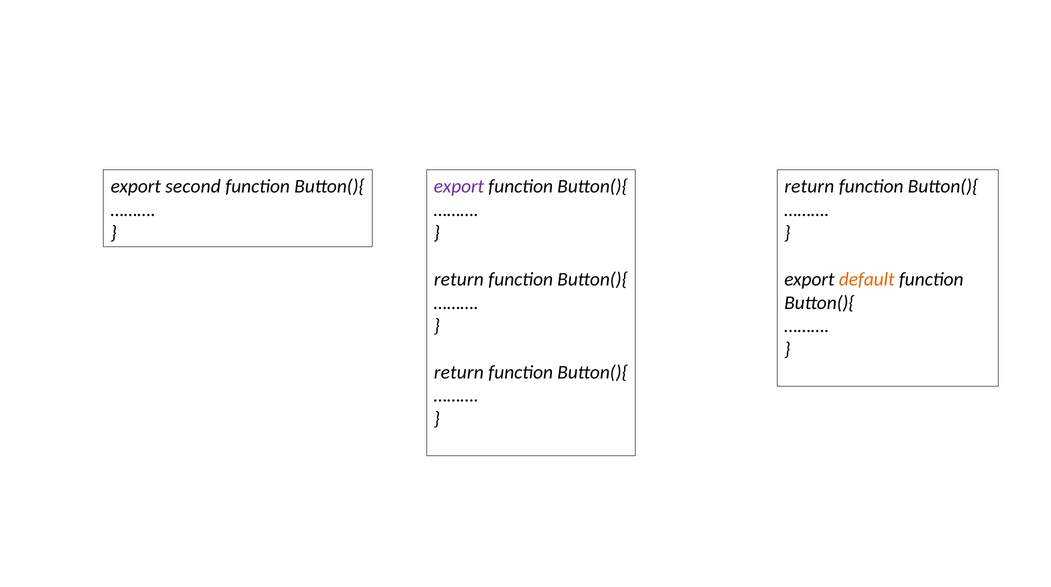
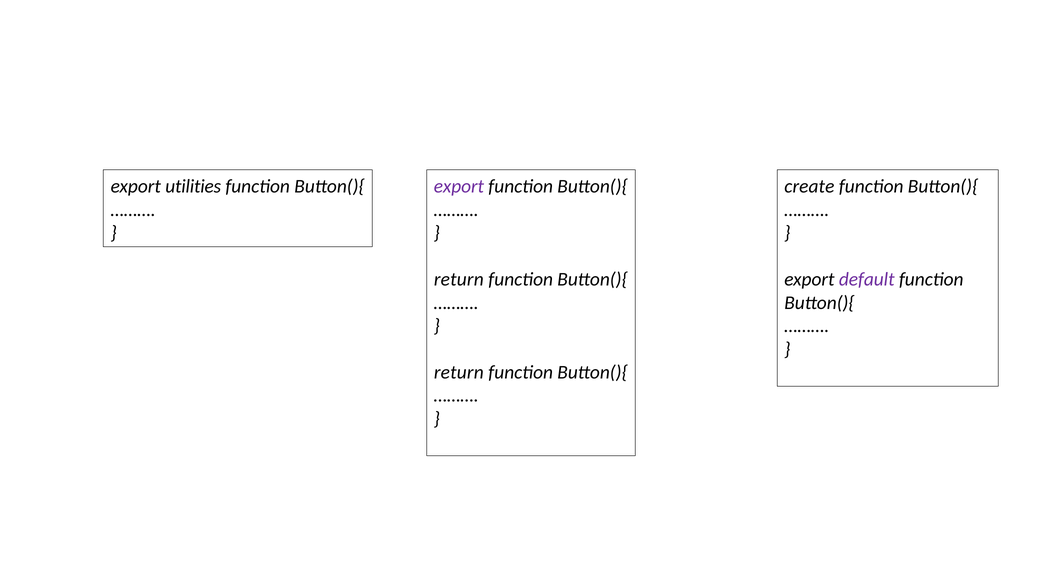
second: second -> utilities
return at (809, 186): return -> create
default colour: orange -> purple
